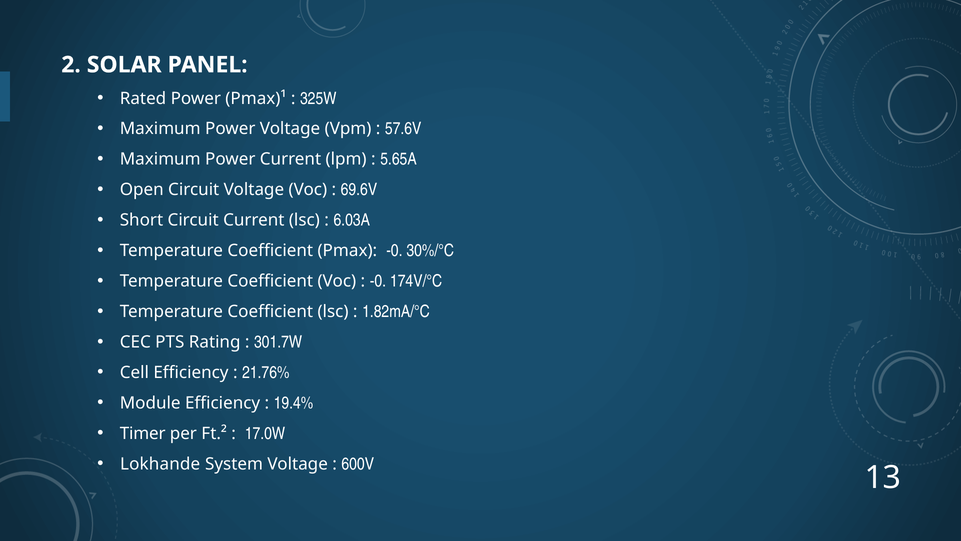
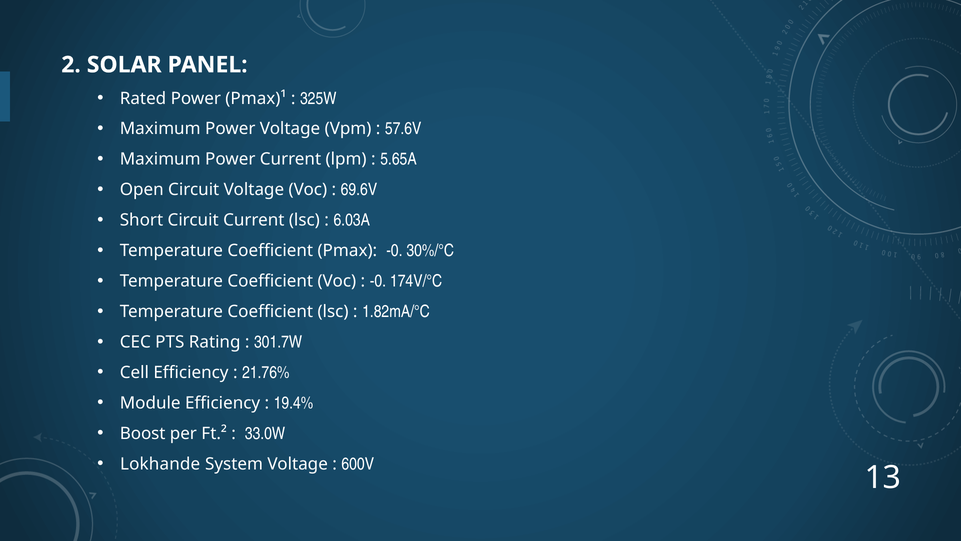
Timer: Timer -> Boost
17.0W: 17.0W -> 33.0W
